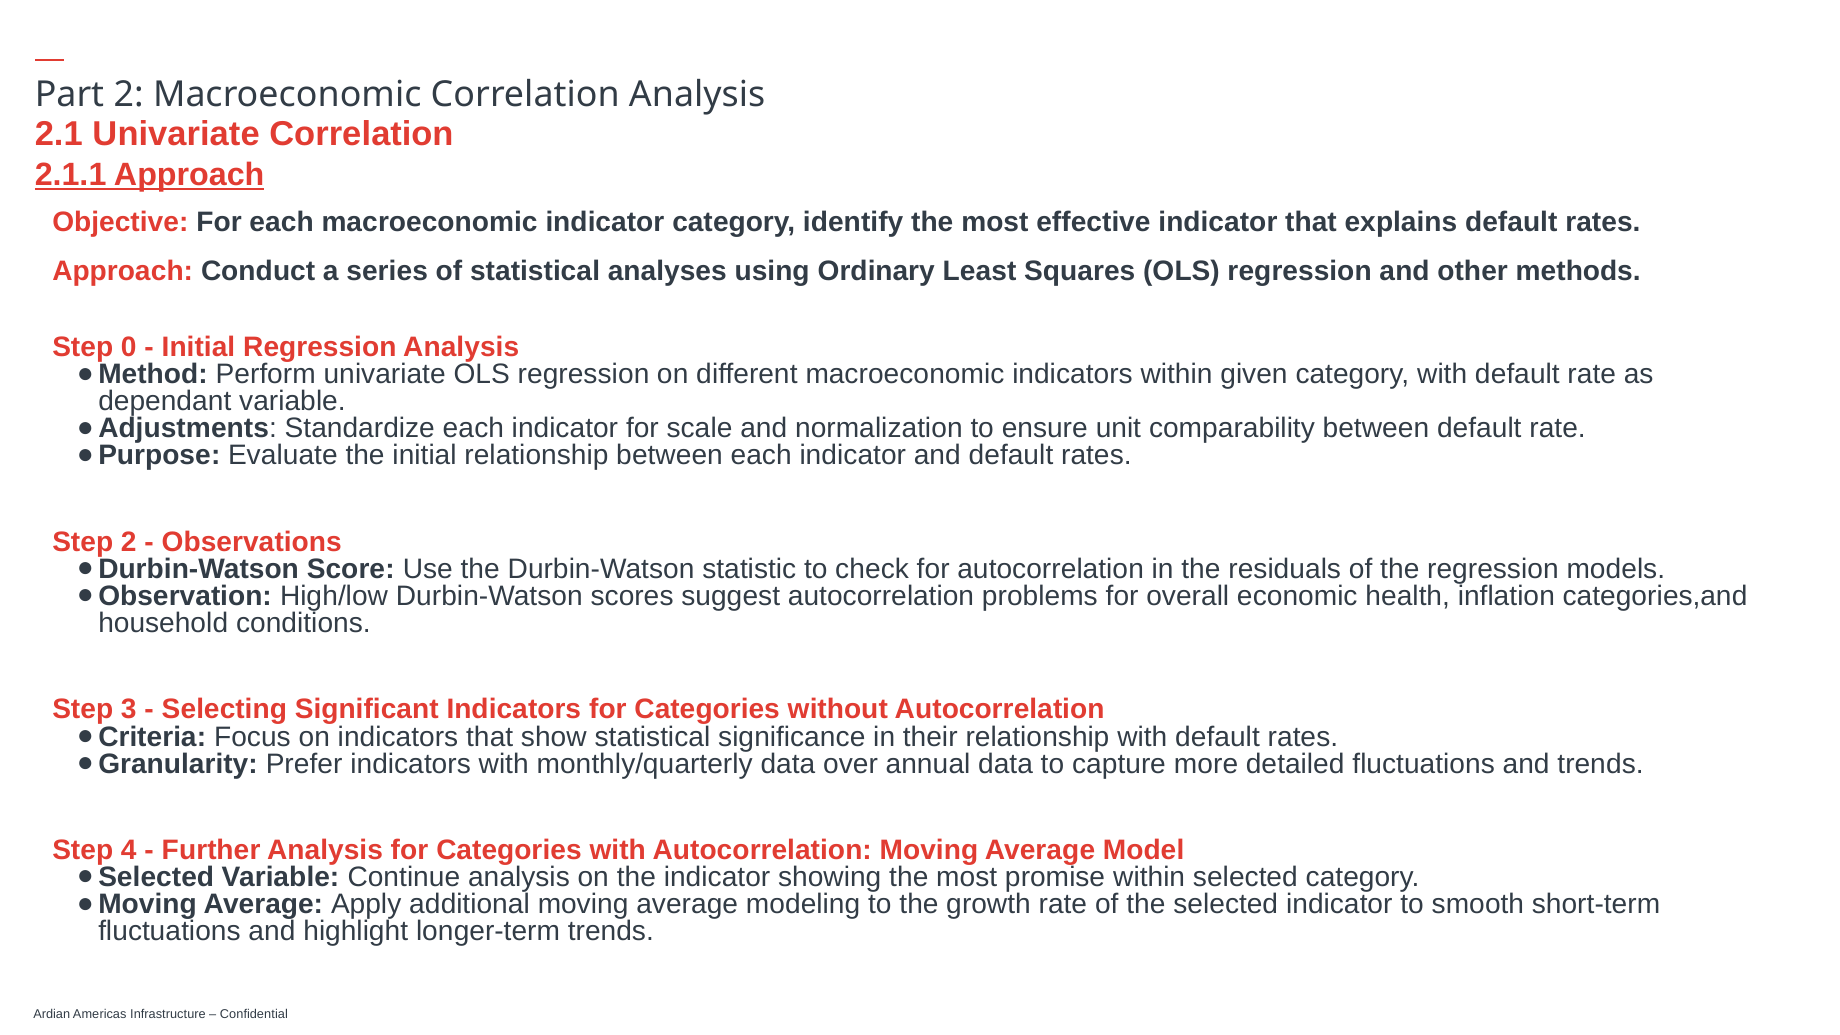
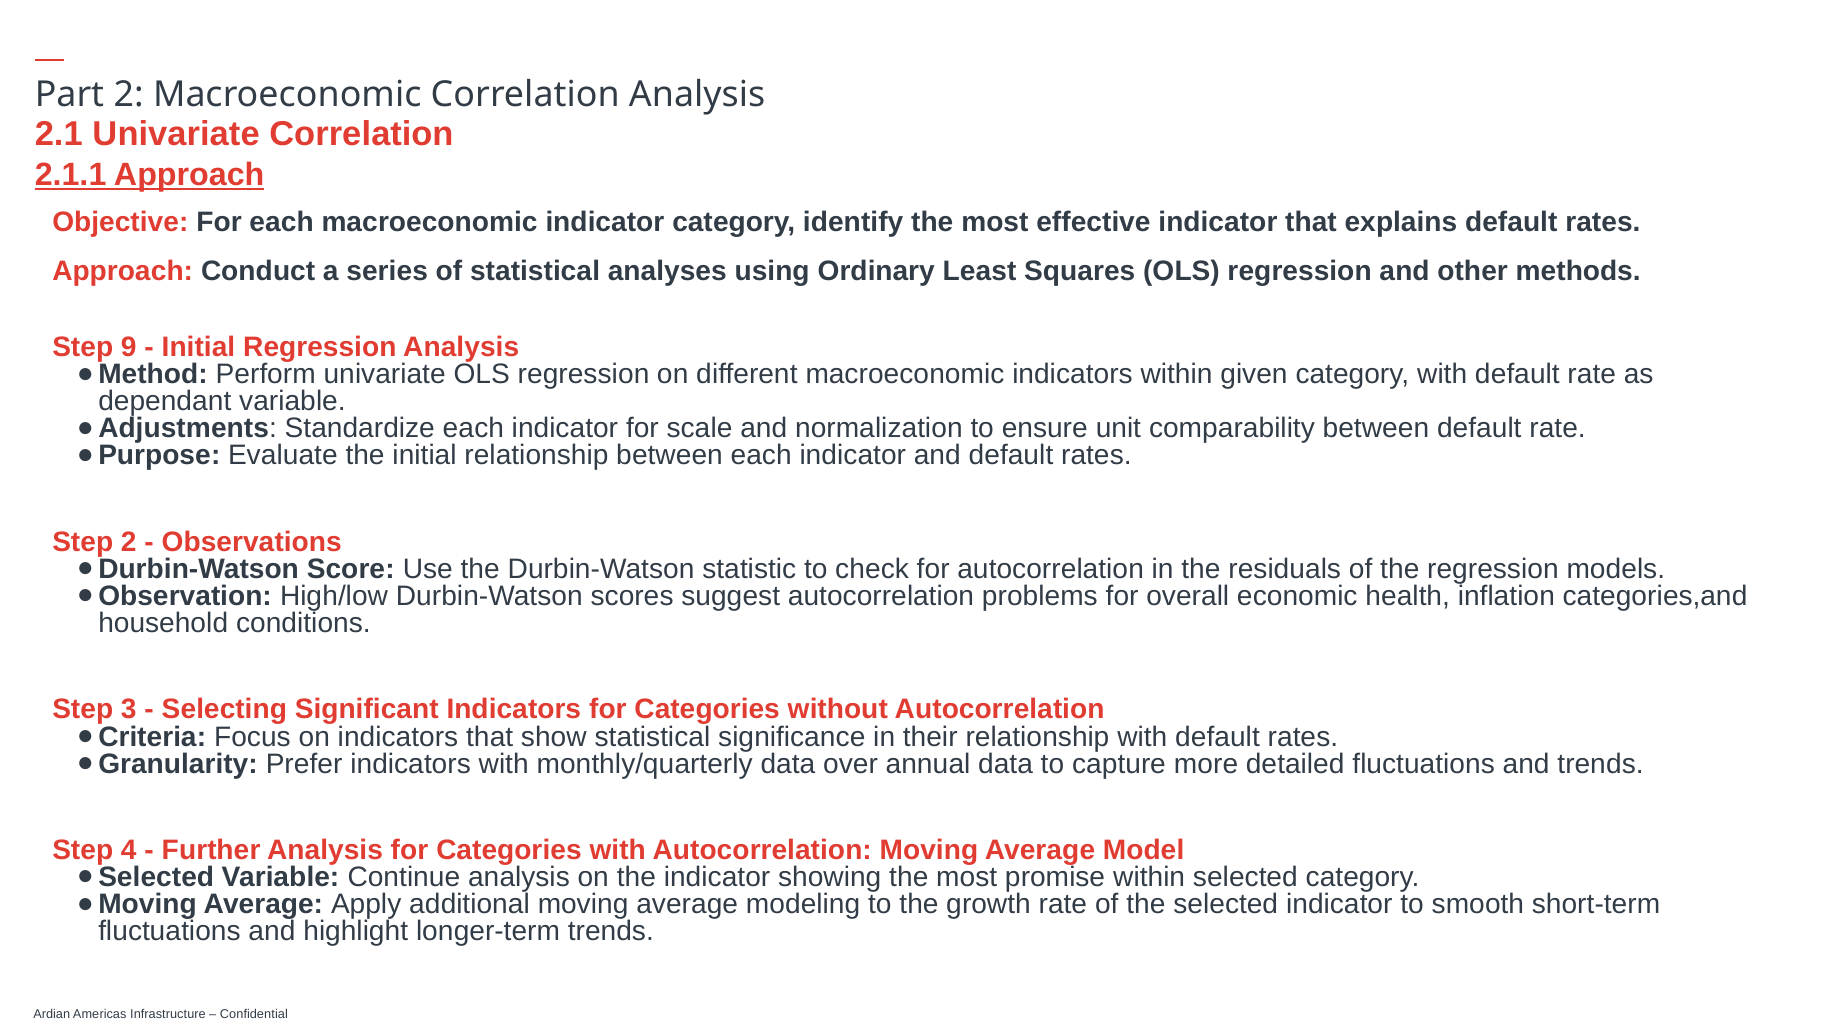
0: 0 -> 9
